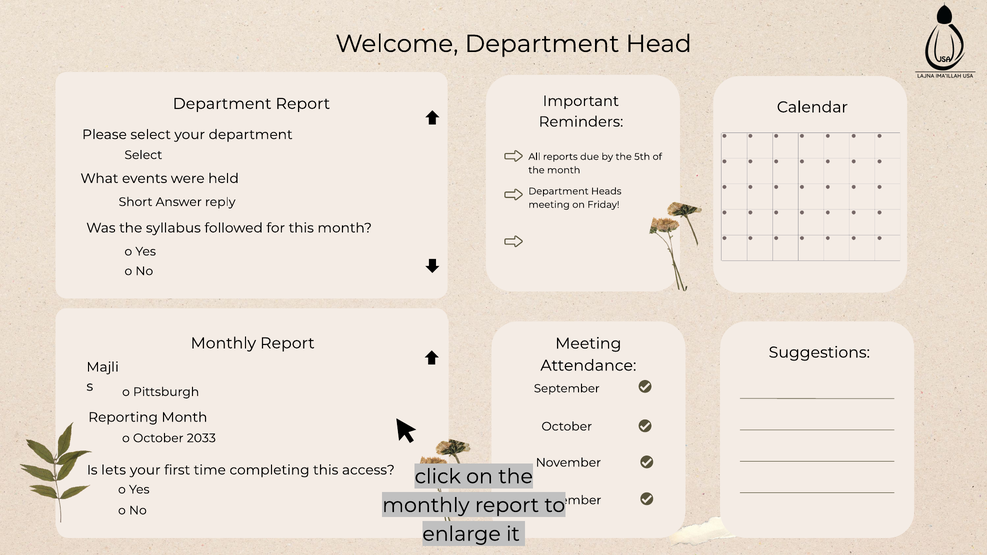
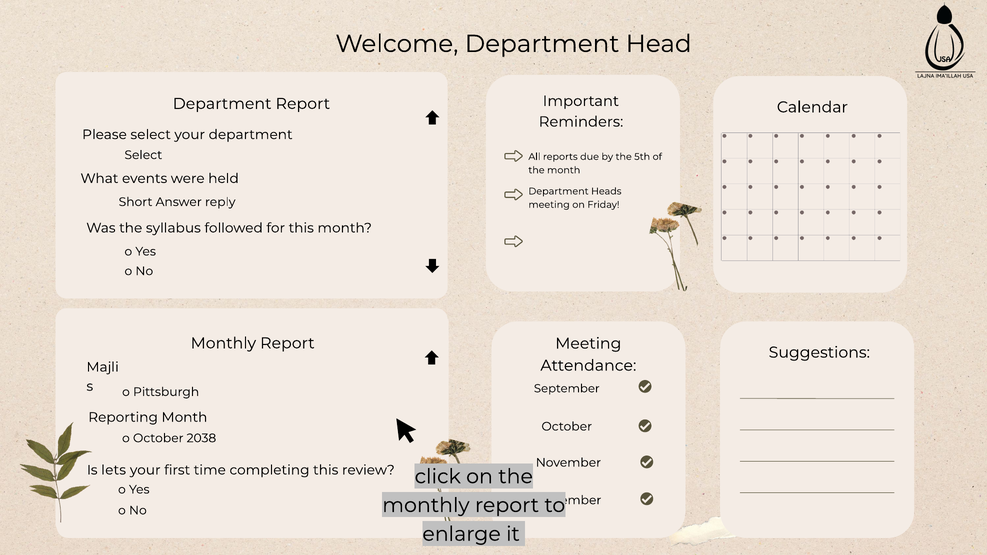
2033: 2033 -> 2038
access: access -> review
